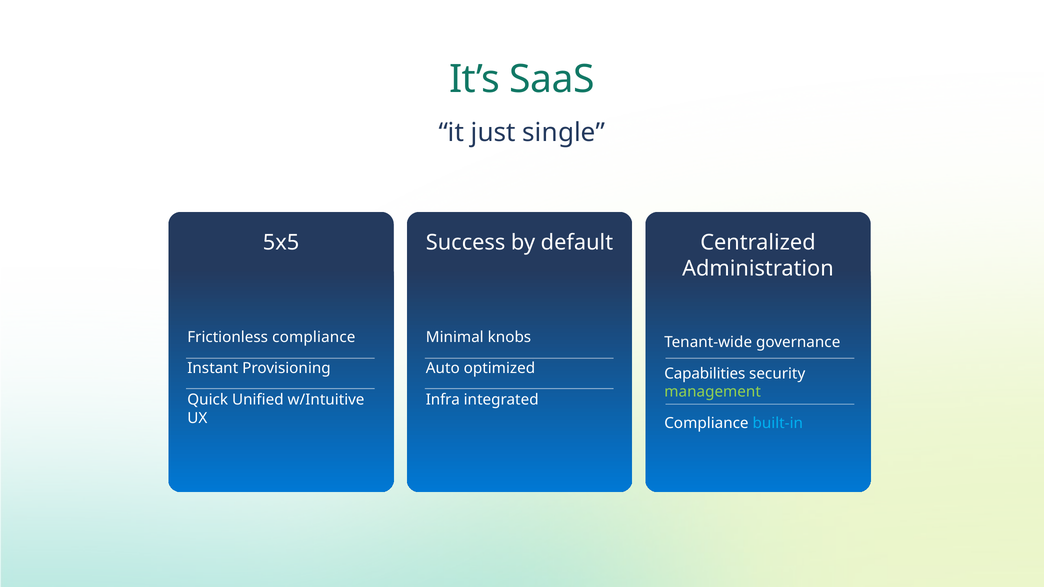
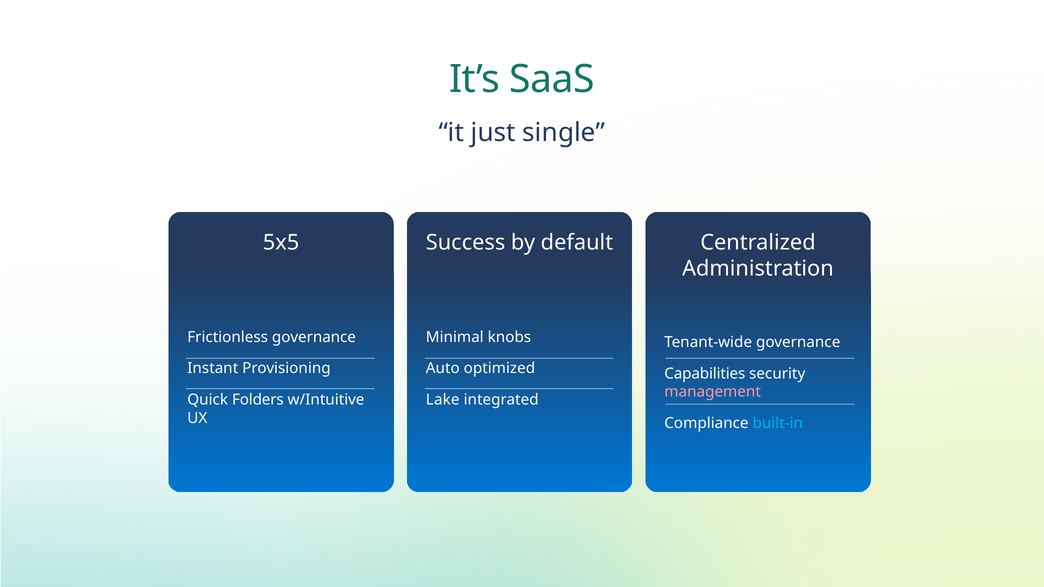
Frictionless compliance: compliance -> governance
management colour: light green -> pink
Unified: Unified -> Folders
Infra: Infra -> Lake
